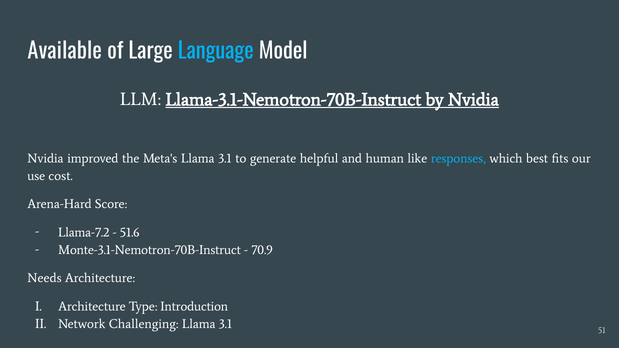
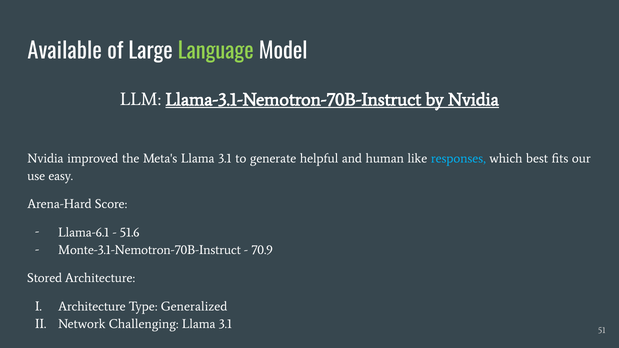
Language colour: light blue -> light green
cost: cost -> easy
Llama-7.2: Llama-7.2 -> Llama-6.1
Needs: Needs -> Stored
Introduction: Introduction -> Generalized
